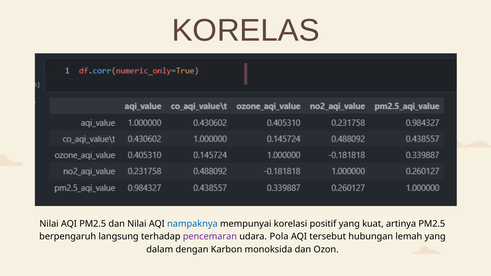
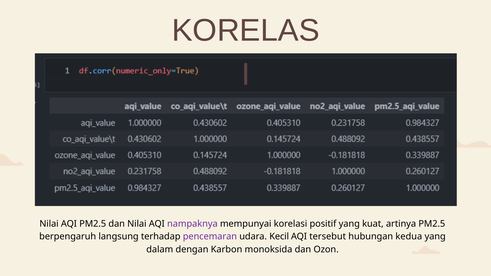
nampaknya colour: blue -> purple
Pola: Pola -> Kecil
lemah: lemah -> kedua
